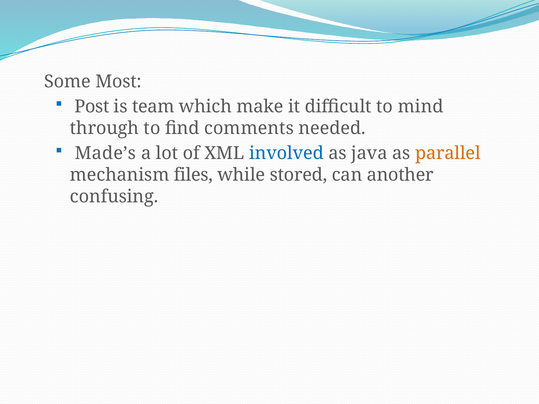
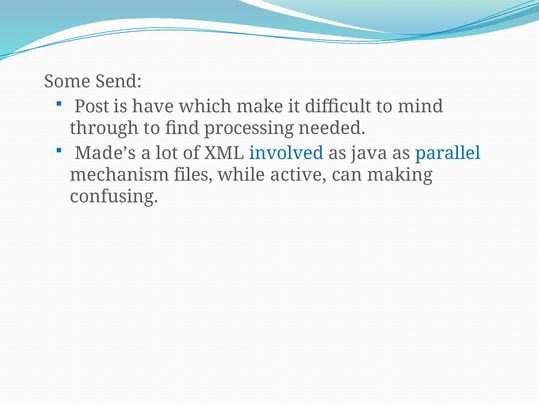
Most: Most -> Send
team: team -> have
comments: comments -> processing
parallel colour: orange -> blue
stored: stored -> active
another: another -> making
